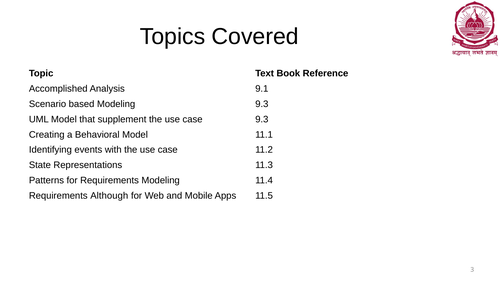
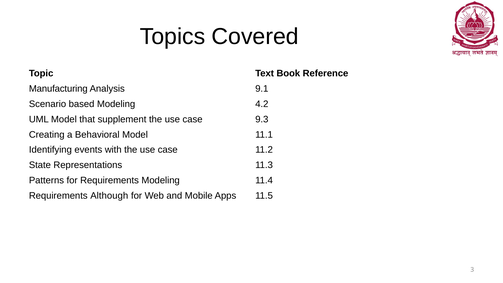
Accomplished: Accomplished -> Manufacturing
Modeling 9.3: 9.3 -> 4.2
